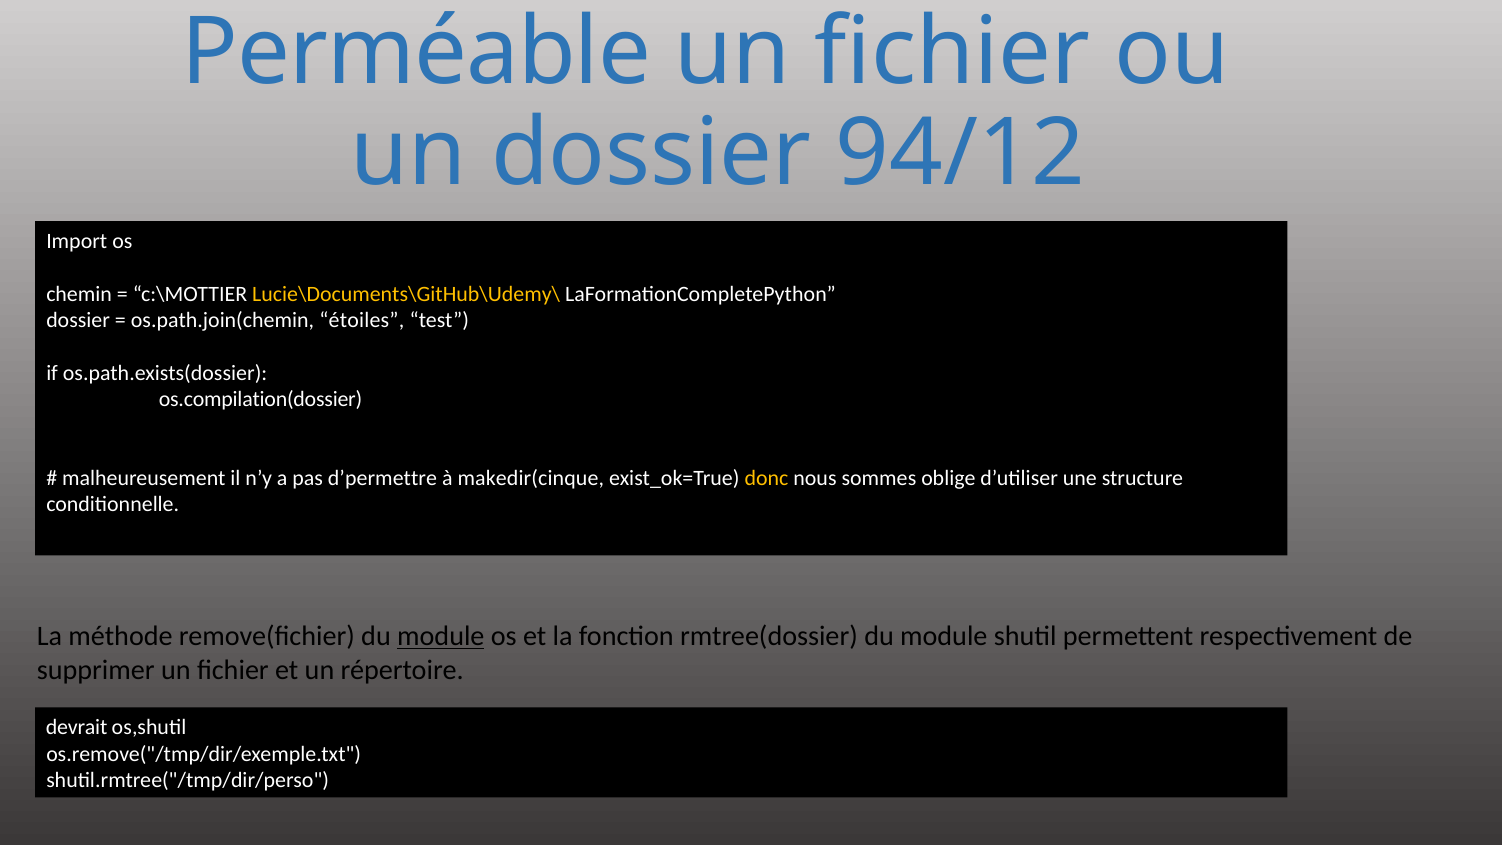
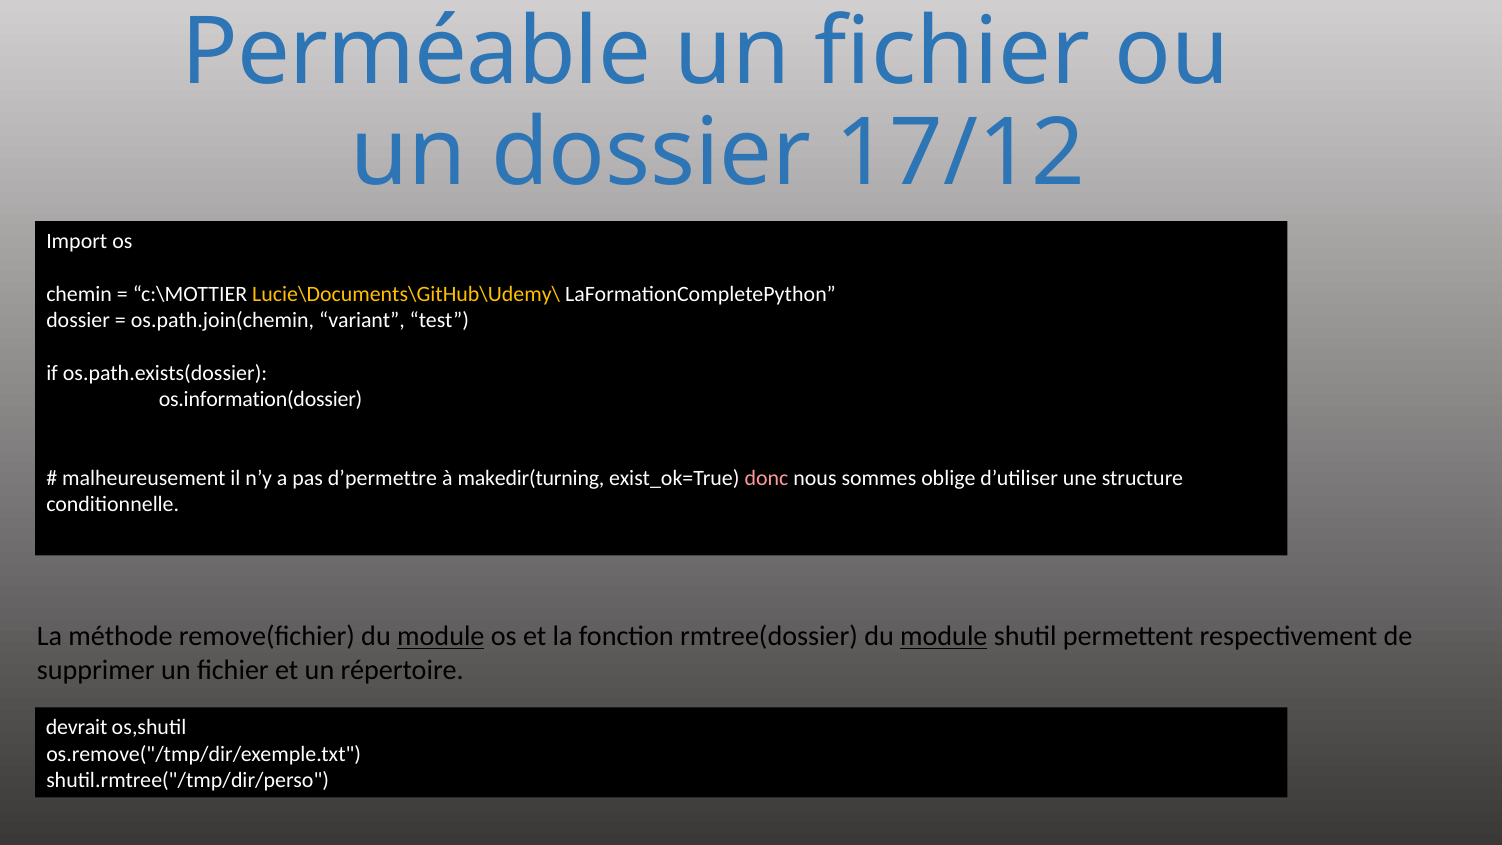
94/12: 94/12 -> 17/12
étoiles: étoiles -> variant
os.compilation(dossier: os.compilation(dossier -> os.information(dossier
makedir(cinque: makedir(cinque -> makedir(turning
donc colour: yellow -> pink
module at (944, 636) underline: none -> present
